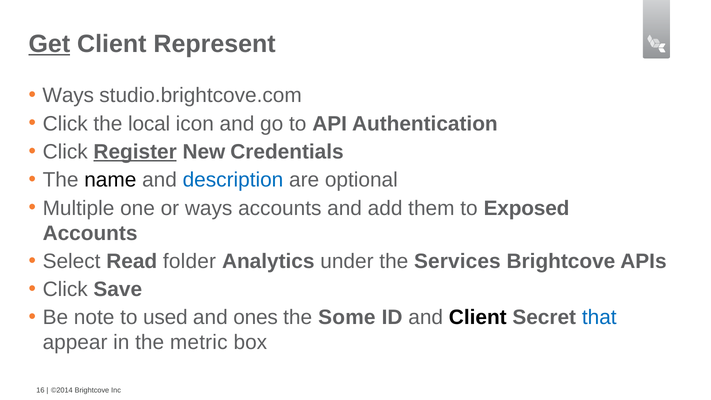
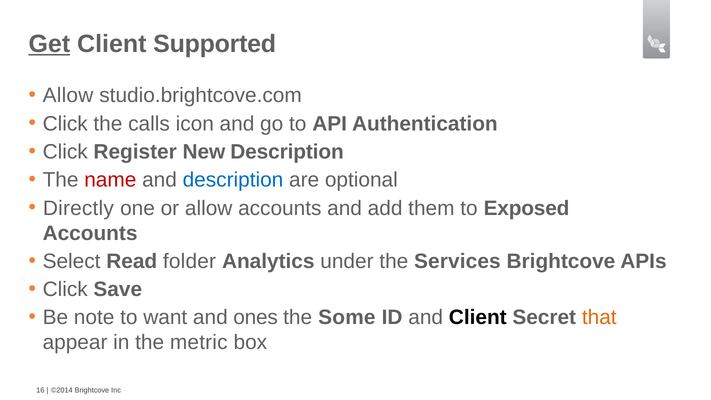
Represent: Represent -> Supported
Ways at (68, 96): Ways -> Allow
local: local -> calls
Register underline: present -> none
New Credentials: Credentials -> Description
name colour: black -> red
Multiple: Multiple -> Directly
or ways: ways -> allow
used: used -> want
that colour: blue -> orange
